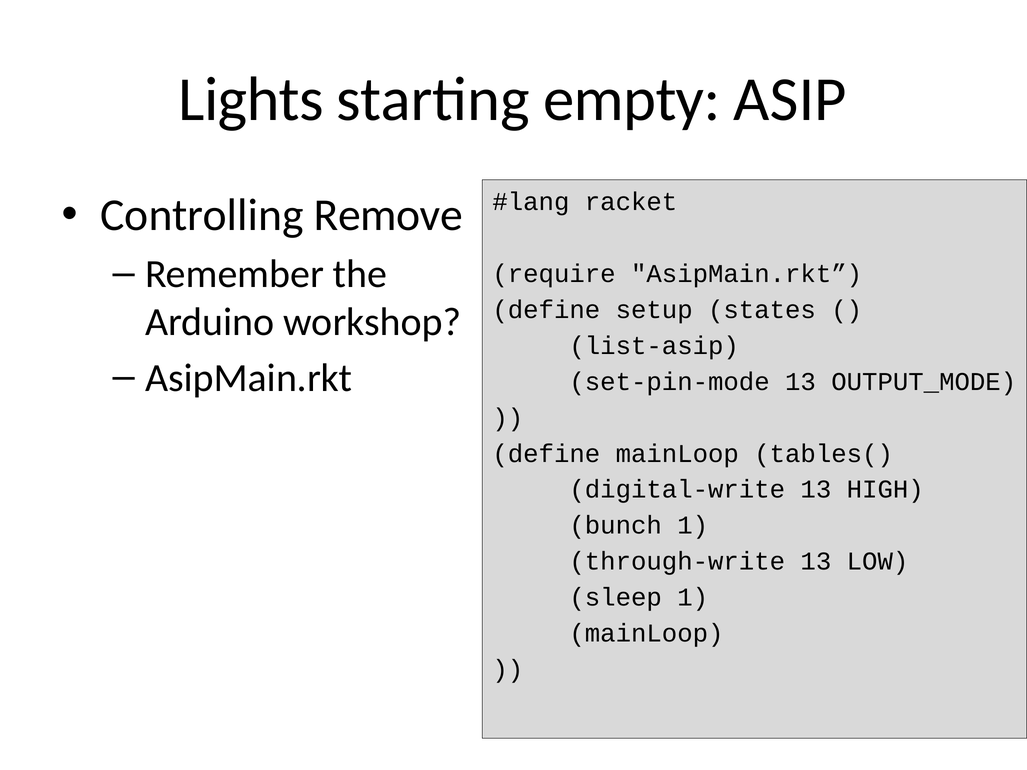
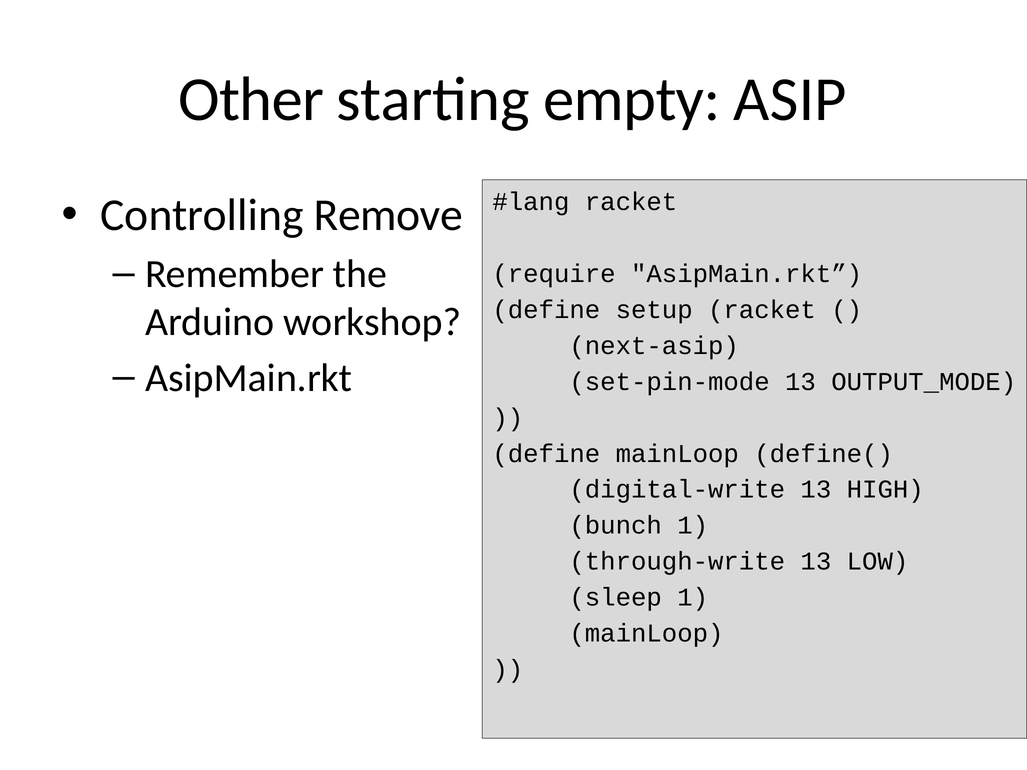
Lights: Lights -> Other
setup states: states -> racket
list-asip: list-asip -> next-asip
tables(: tables( -> define(
